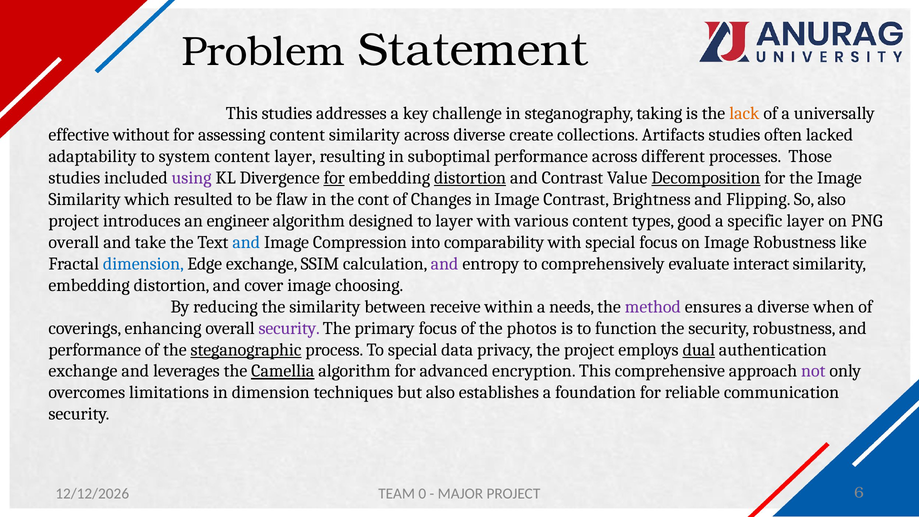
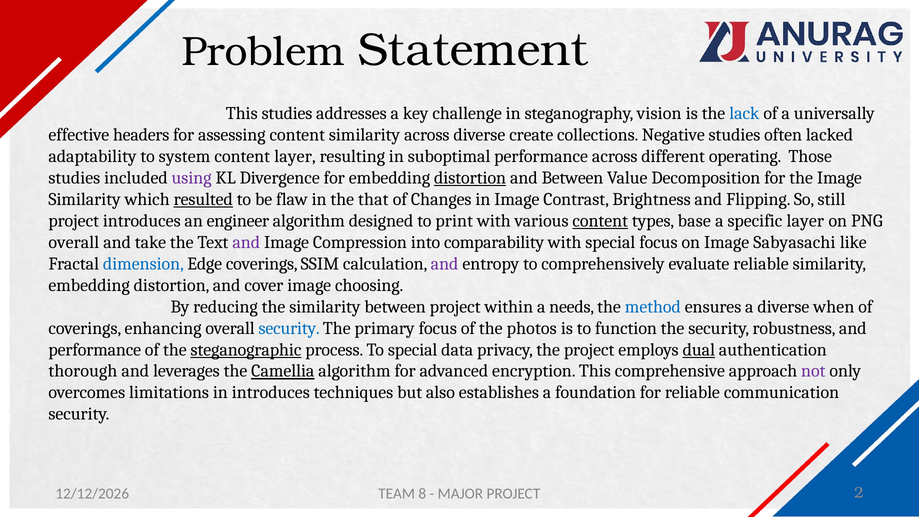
taking: taking -> vision
lack colour: orange -> blue
without: without -> headers
Artifacts: Artifacts -> Negative
processes: processes -> operating
for at (334, 178) underline: present -> none
and Contrast: Contrast -> Between
Decomposition underline: present -> none
resulted underline: none -> present
cont: cont -> that
So also: also -> still
to layer: layer -> print
content at (600, 221) underline: none -> present
good: good -> base
and at (246, 242) colour: blue -> purple
Image Robustness: Robustness -> Sabyasachi
Edge exchange: exchange -> coverings
evaluate interact: interact -> reliable
between receive: receive -> project
method colour: purple -> blue
security at (289, 328) colour: purple -> blue
exchange at (83, 371): exchange -> thorough
in dimension: dimension -> introduces
0: 0 -> 8
6: 6 -> 2
